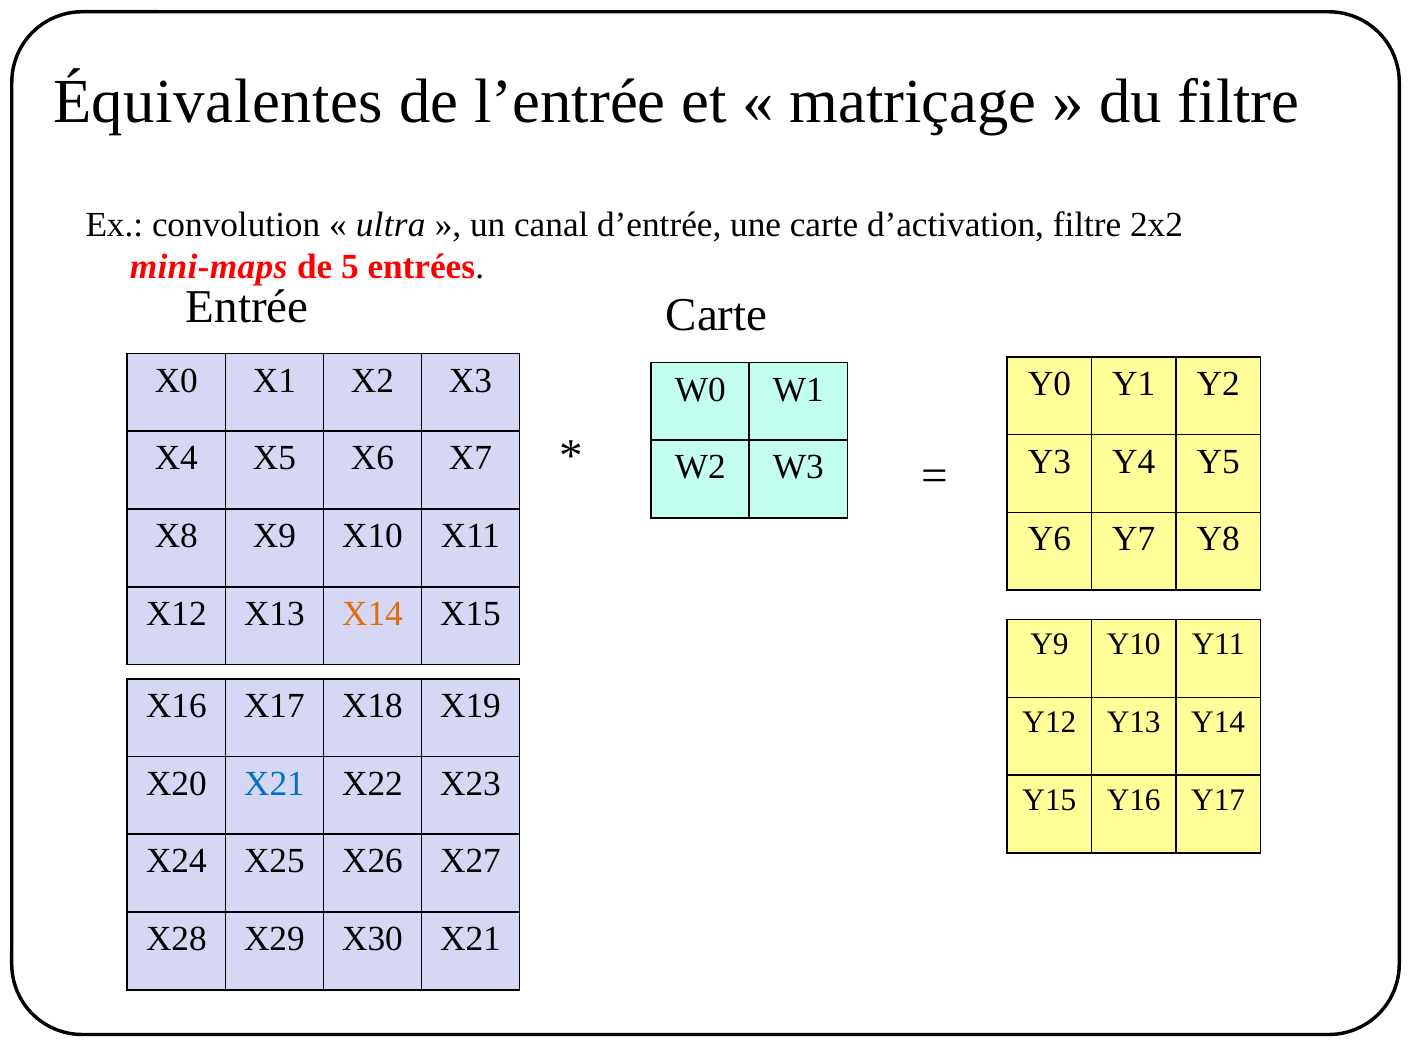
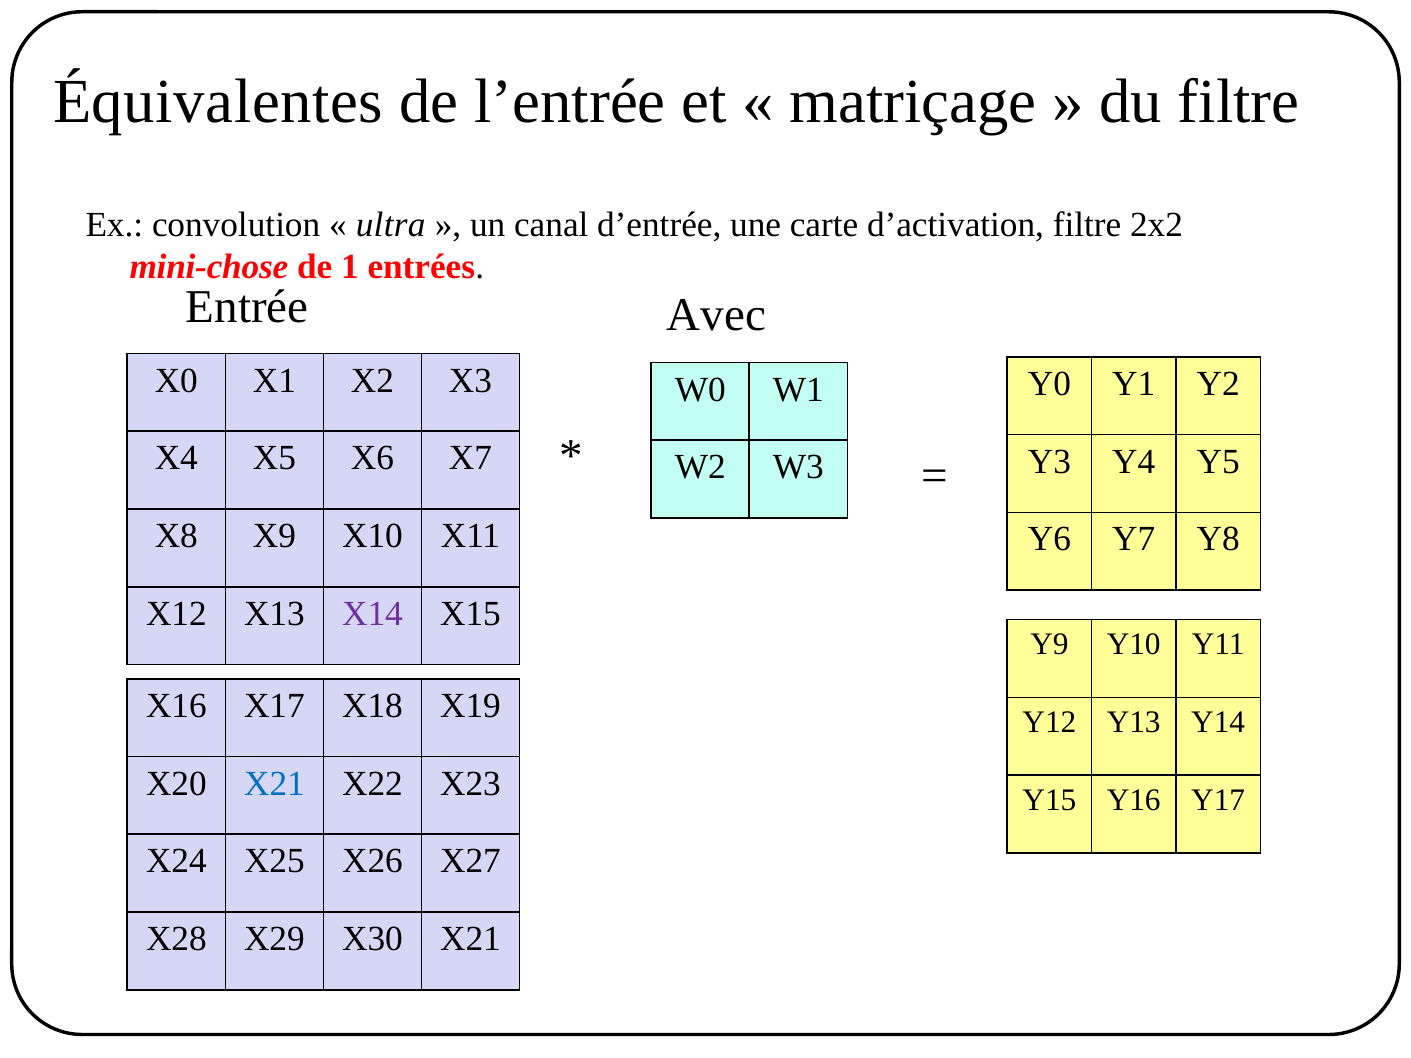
mini-maps: mini-maps -> mini-chose
5: 5 -> 1
Entrée Carte: Carte -> Avec
X14 colour: orange -> purple
